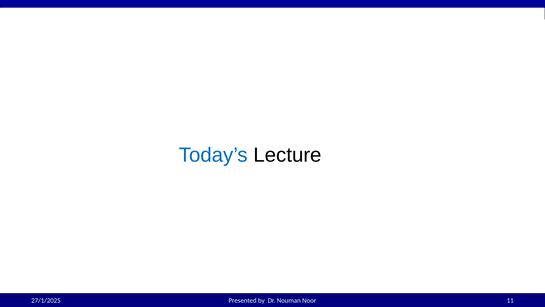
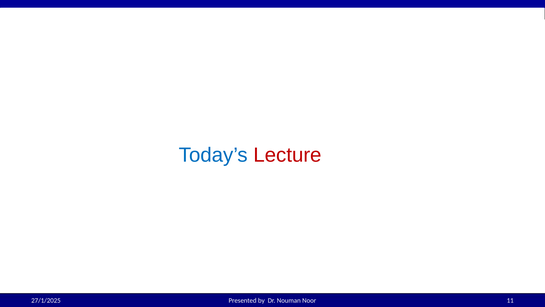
Lecture colour: black -> red
